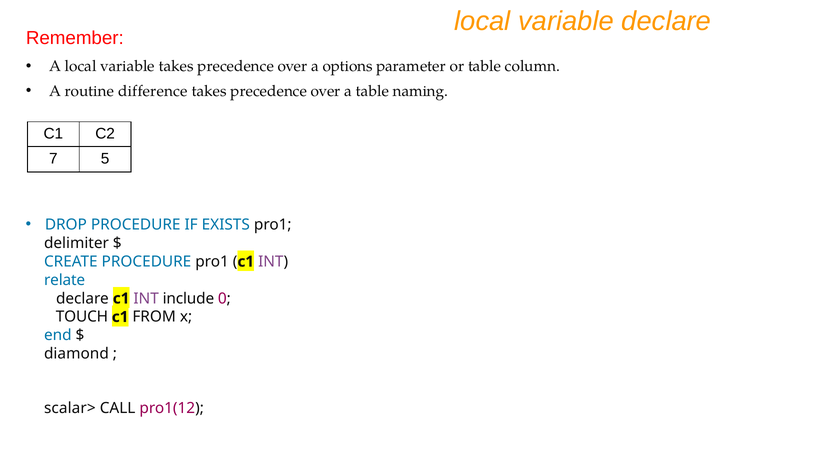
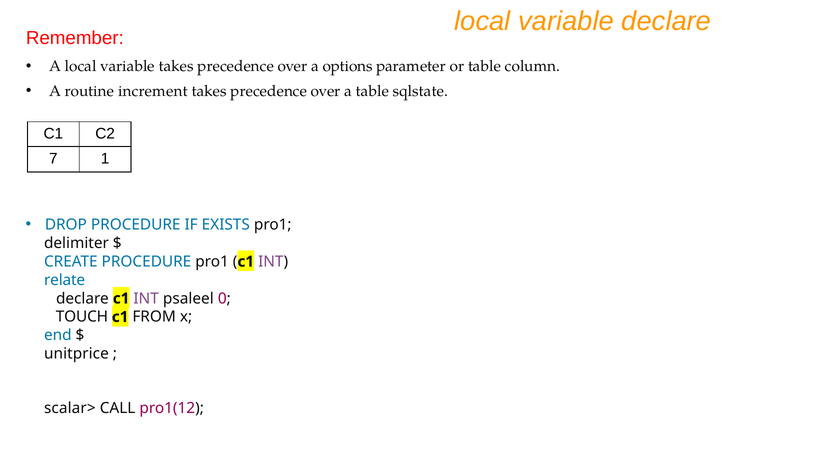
difference: difference -> increment
naming: naming -> sqlstate
5: 5 -> 1
include: include -> psaleel
diamond: diamond -> unitprice
